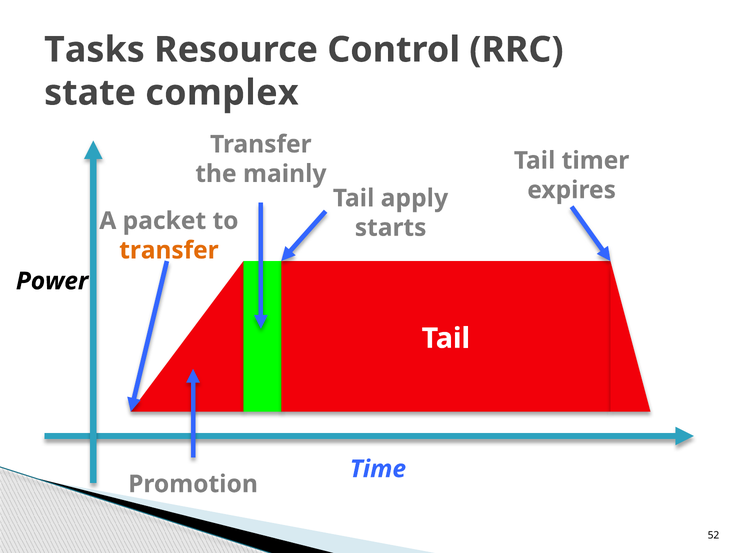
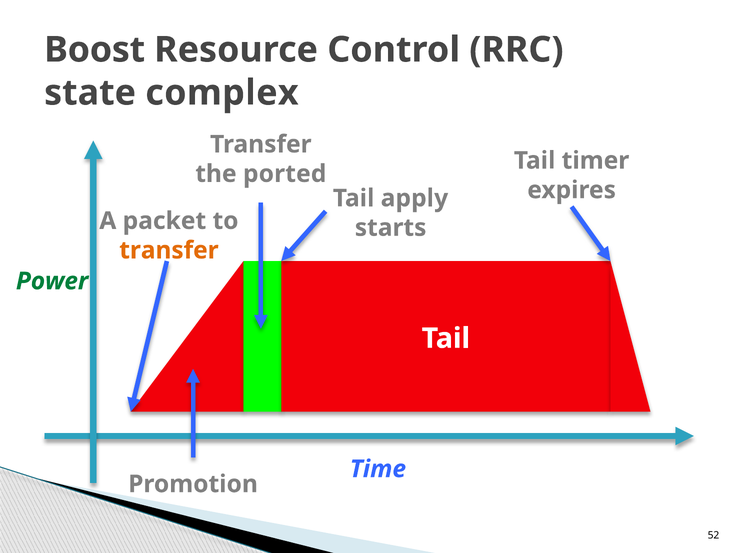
Tasks: Tasks -> Boost
mainly: mainly -> ported
Power colour: black -> green
